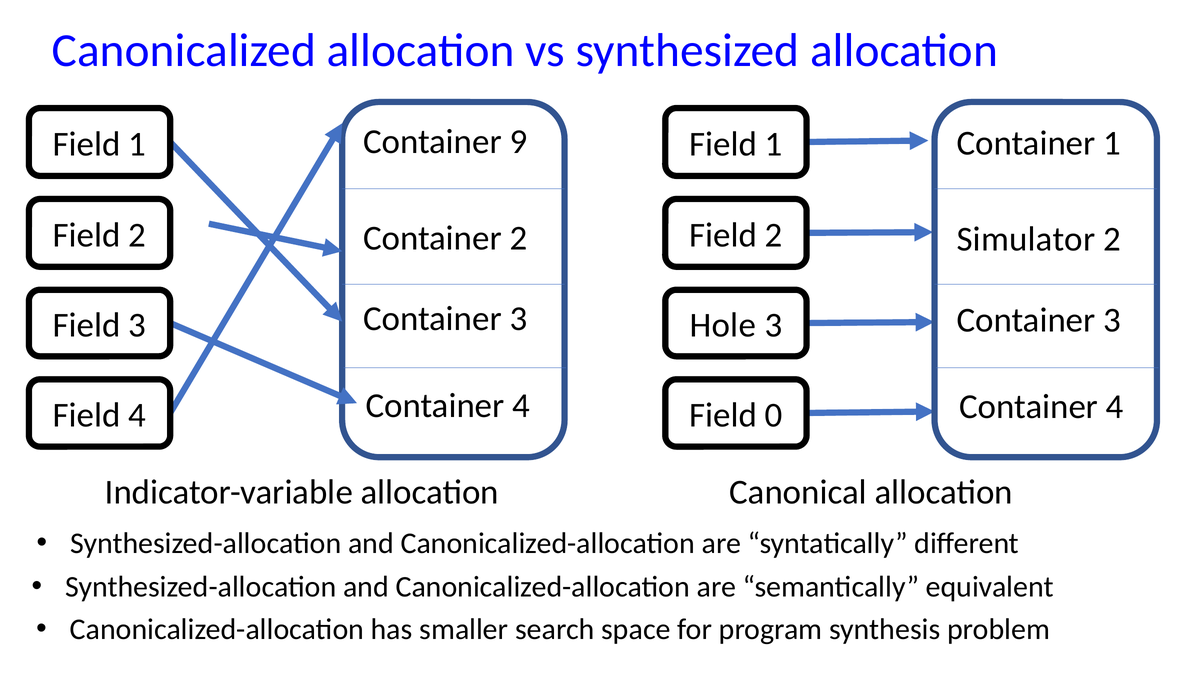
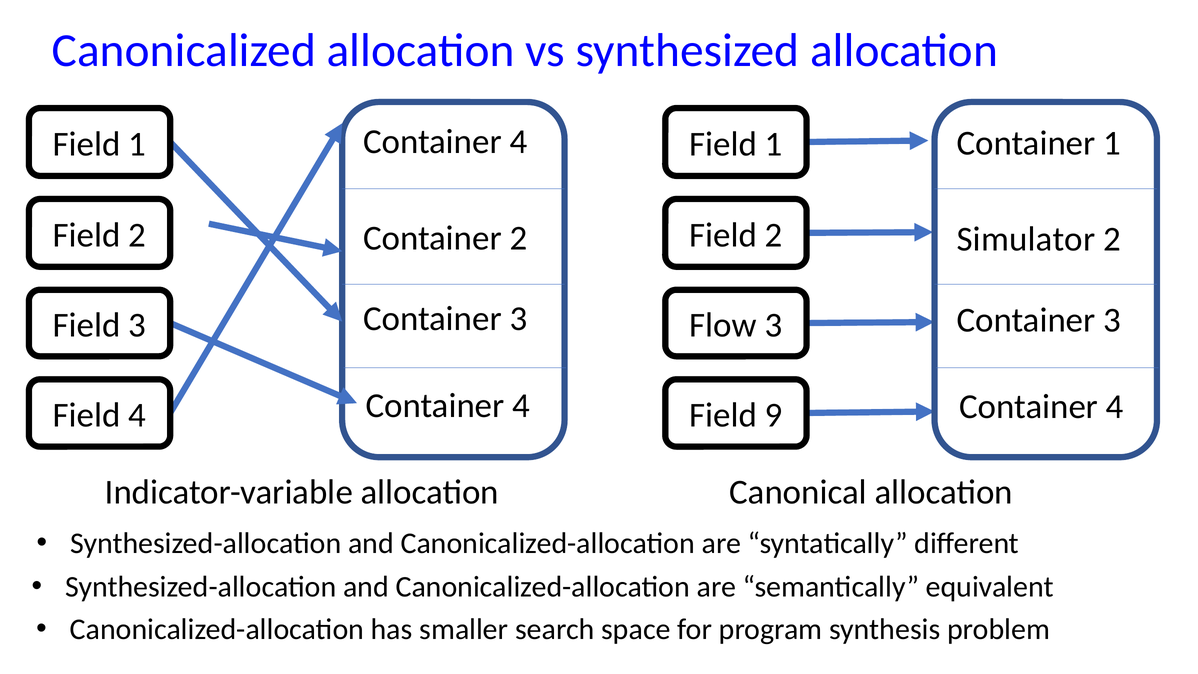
9 at (518, 142): 9 -> 4
Hole: Hole -> Flow
0: 0 -> 9
